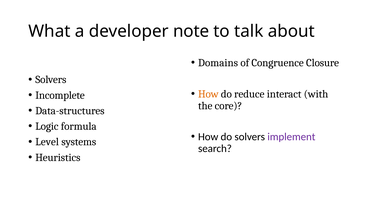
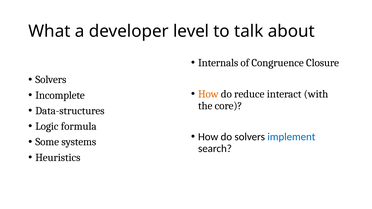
note: note -> level
Domains: Domains -> Internals
implement colour: purple -> blue
Level: Level -> Some
